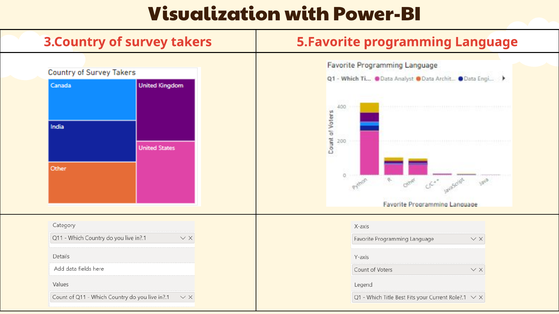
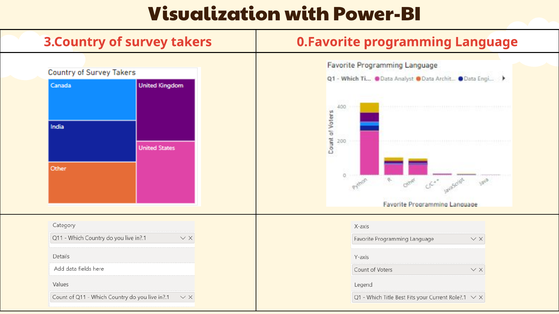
5.Favorite: 5.Favorite -> 0.Favorite
